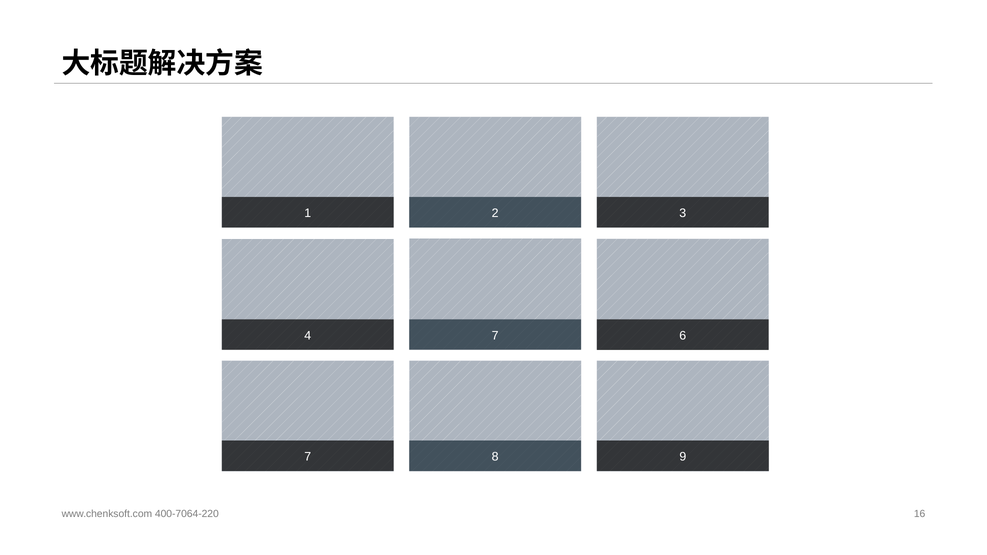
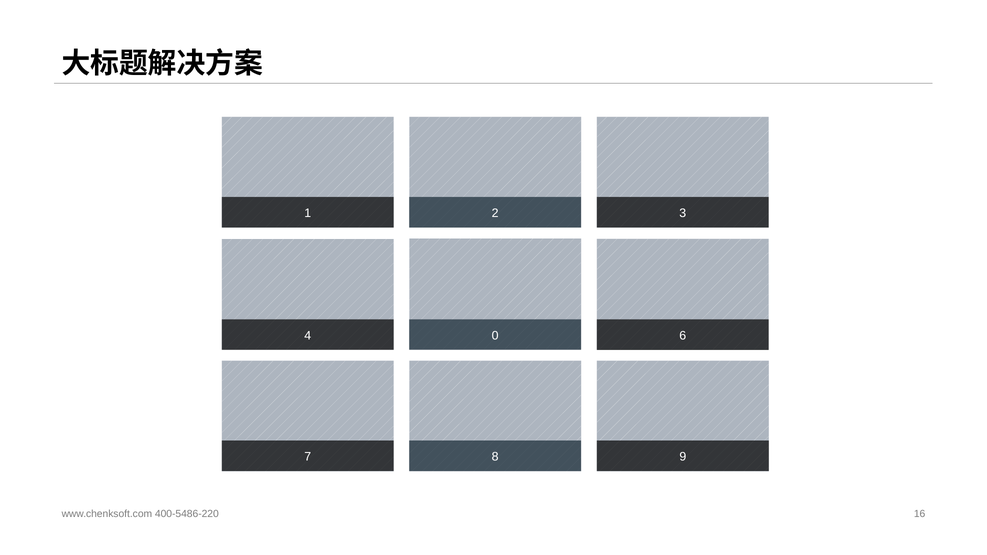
4 7: 7 -> 0
400-7064-220: 400-7064-220 -> 400-5486-220
